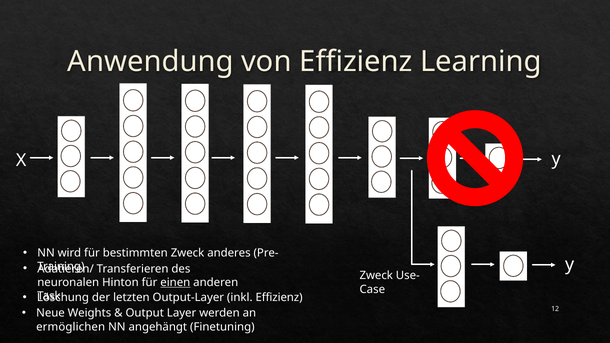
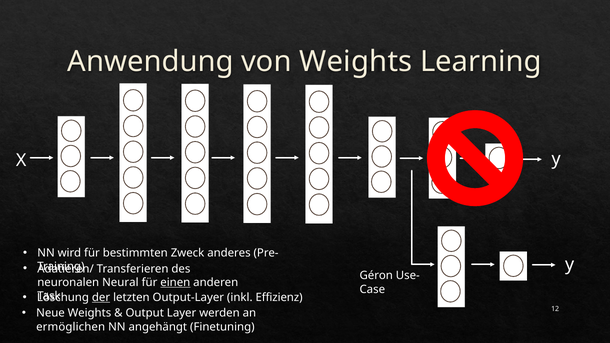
von Effizienz: Effizienz -> Weights
Zweck at (376, 276): Zweck -> Géron
Hinton: Hinton -> Neural
der underline: none -> present
